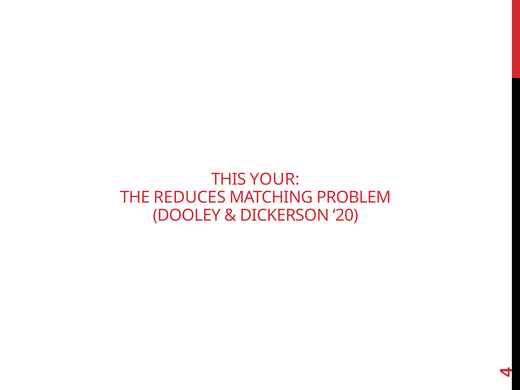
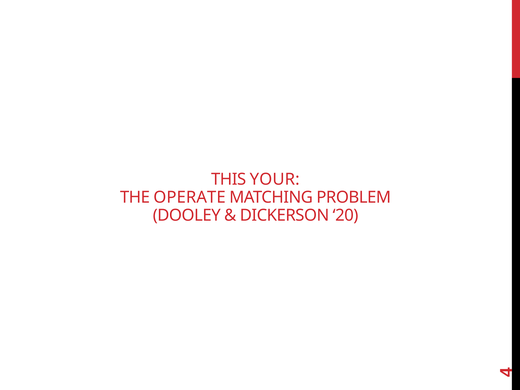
REDUCES: REDUCES -> OPERATE
